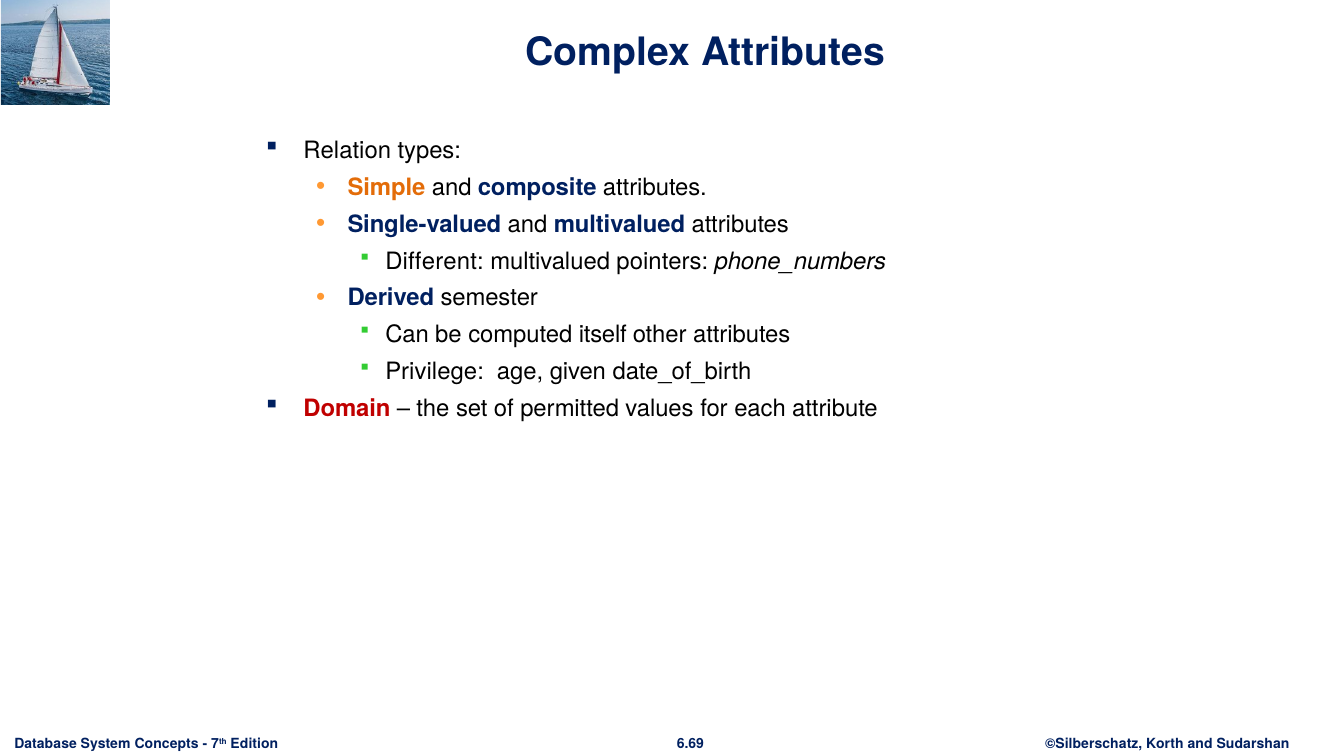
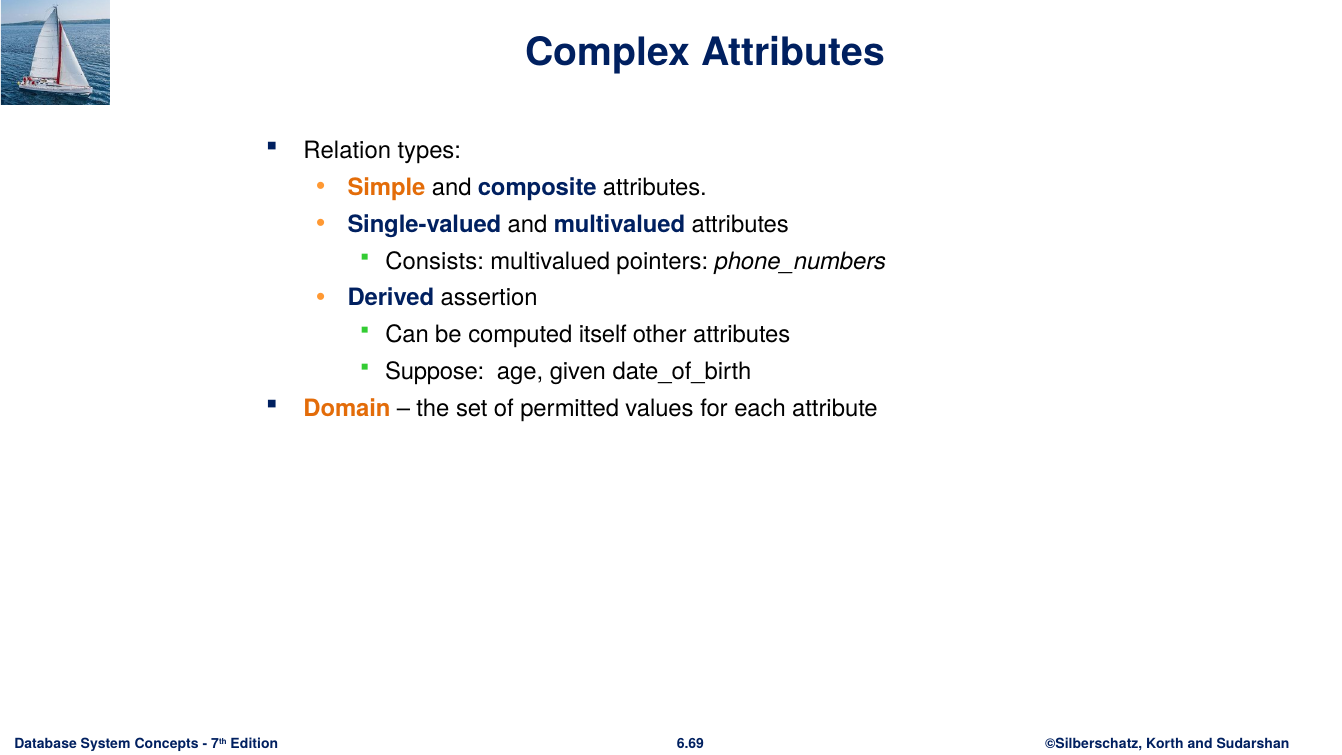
Different: Different -> Consists
semester: semester -> assertion
Privilege: Privilege -> Suppose
Domain colour: red -> orange
